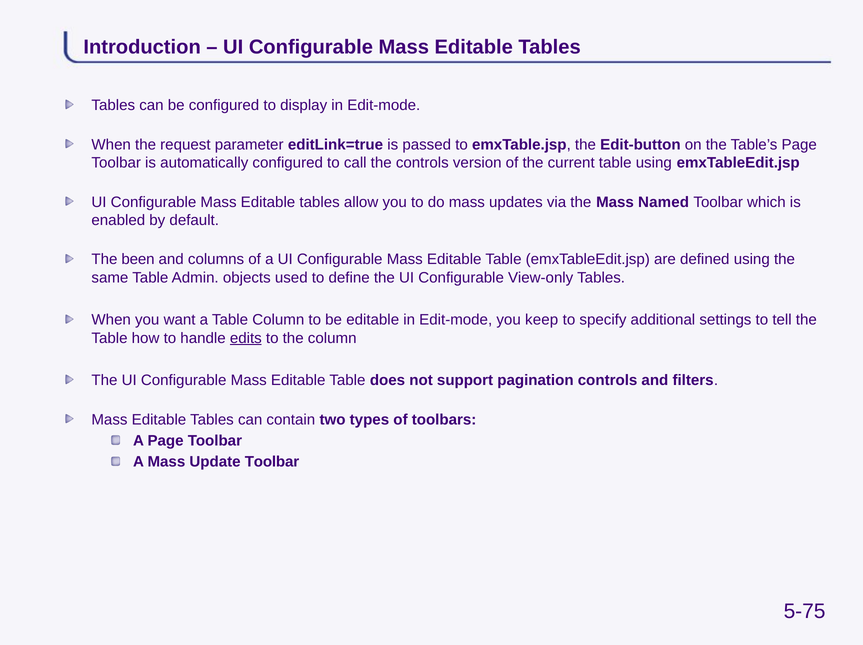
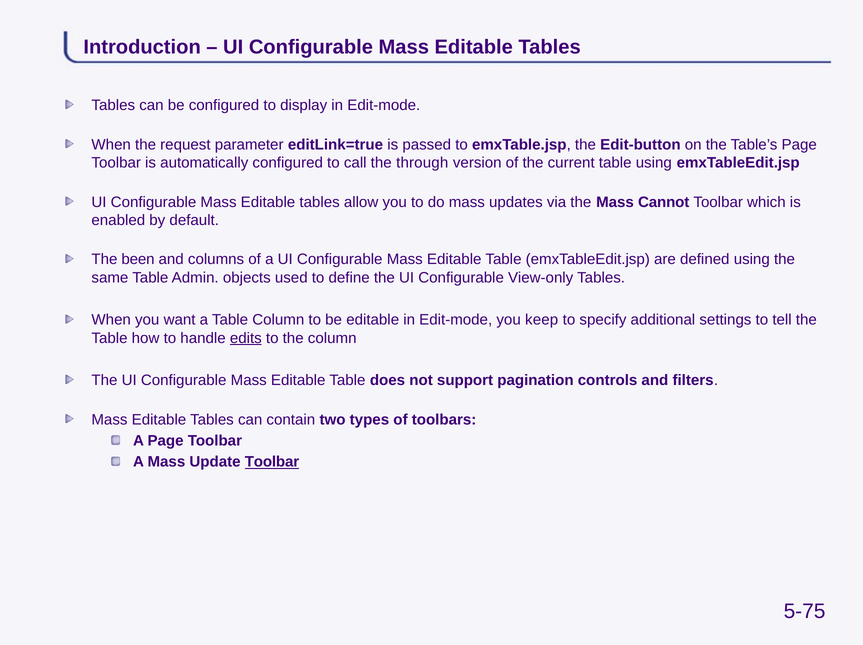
the controls: controls -> through
Named: Named -> Cannot
Toolbar at (272, 462) underline: none -> present
